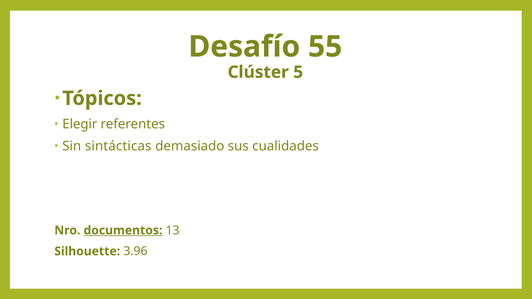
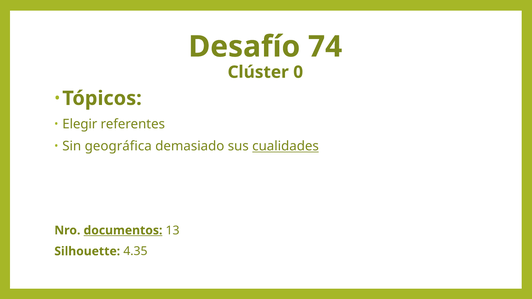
55: 55 -> 74
5: 5 -> 0
sintácticas: sintácticas -> geográfica
cualidades underline: none -> present
3.96: 3.96 -> 4.35
